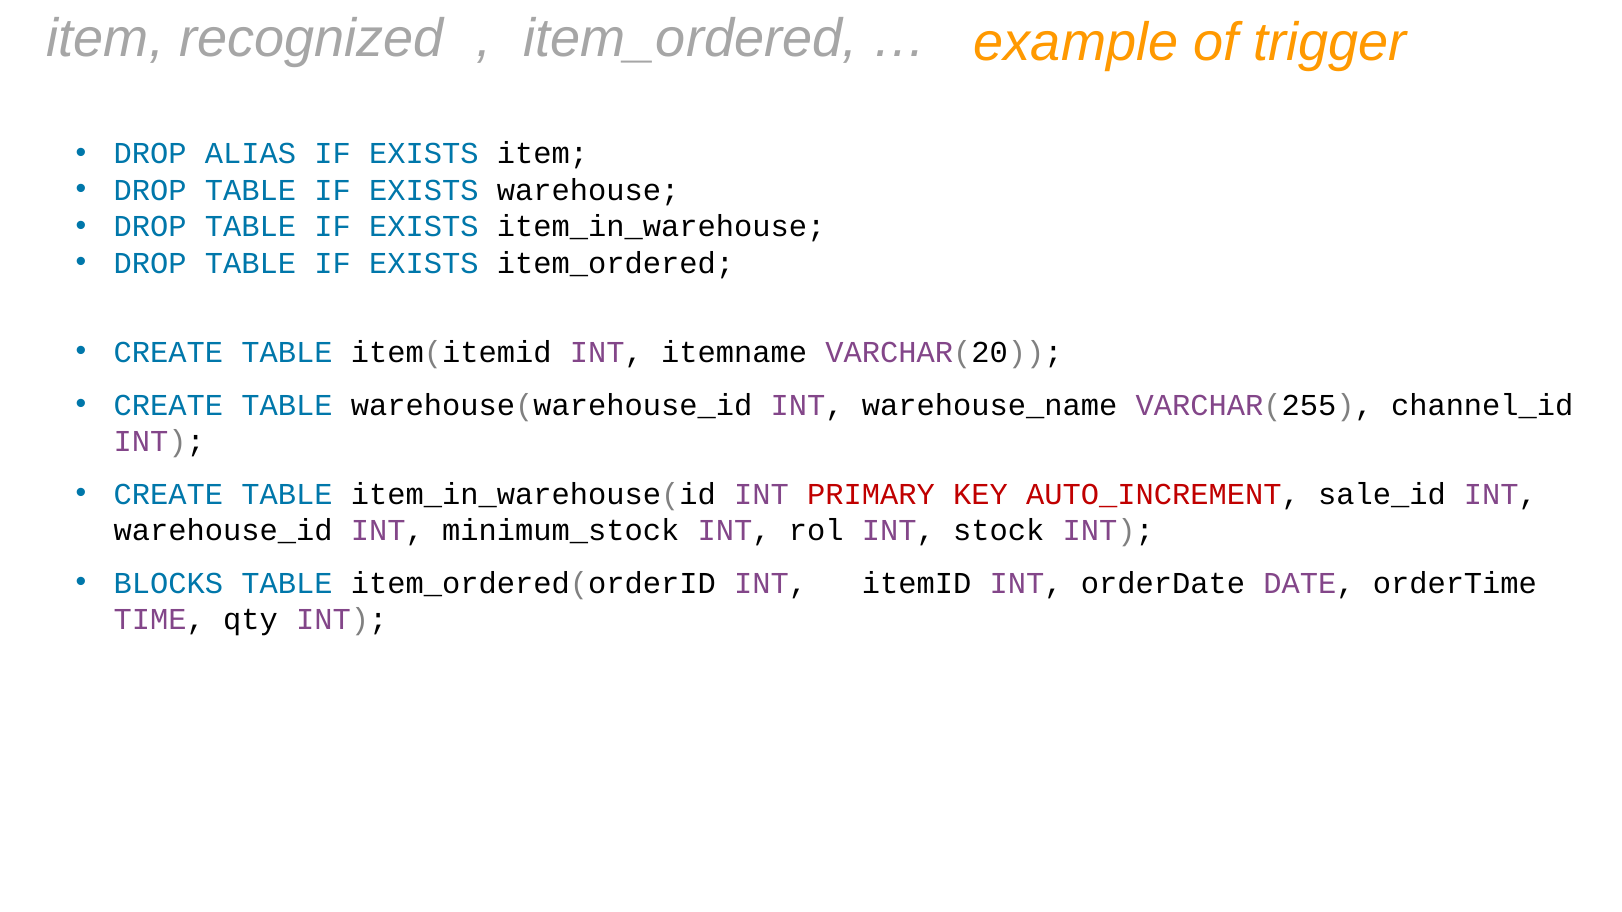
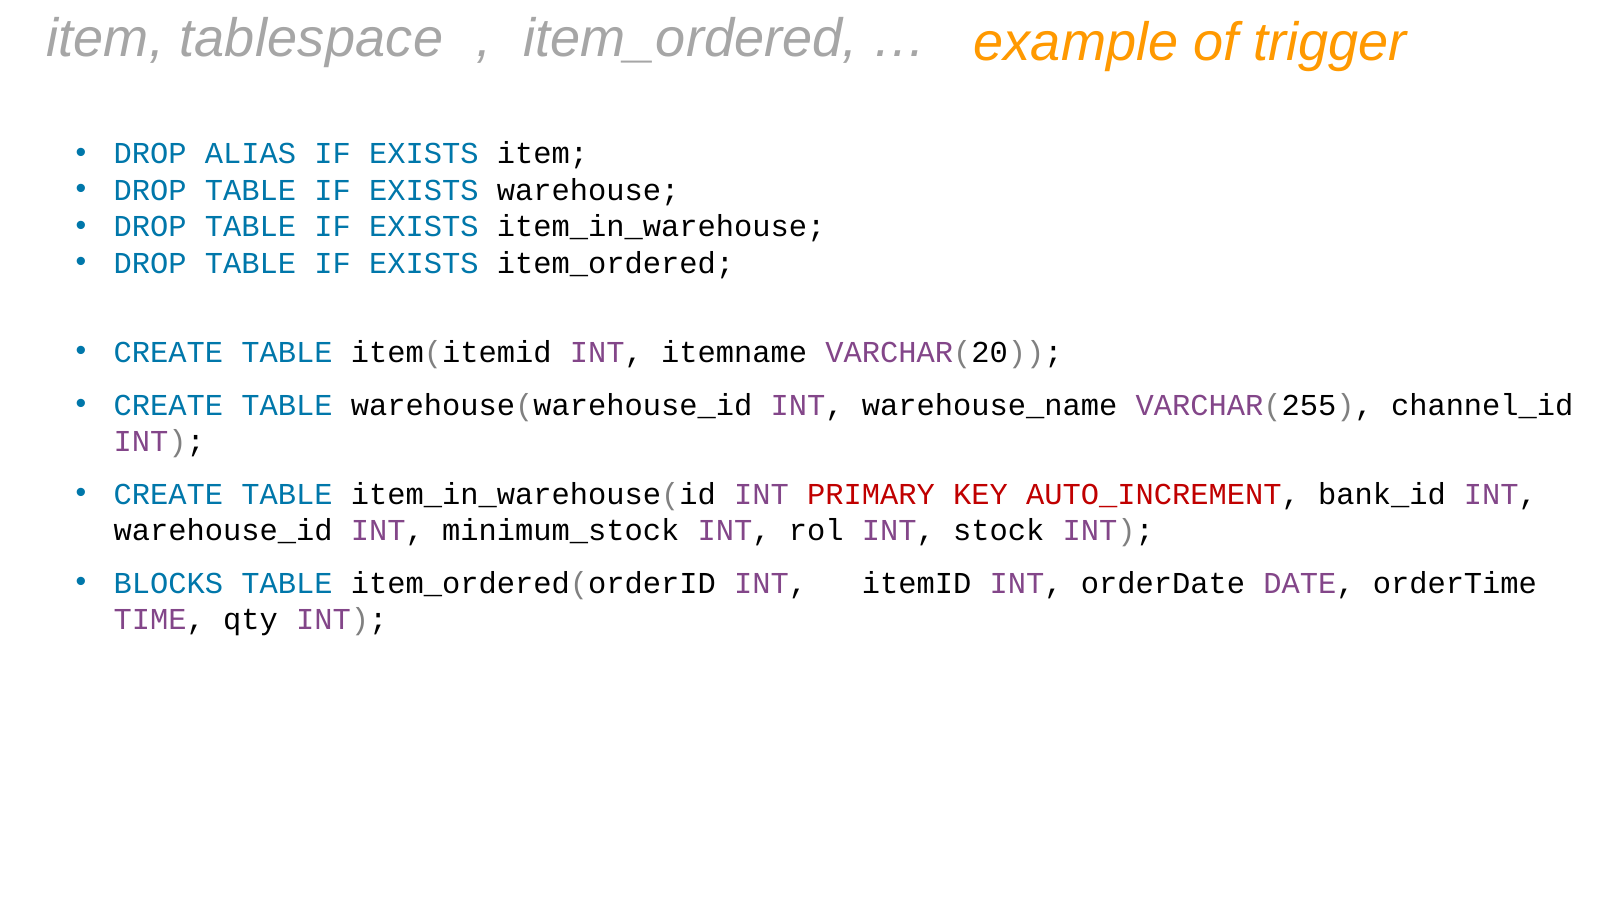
recognized: recognized -> tablespace
sale_id: sale_id -> bank_id
